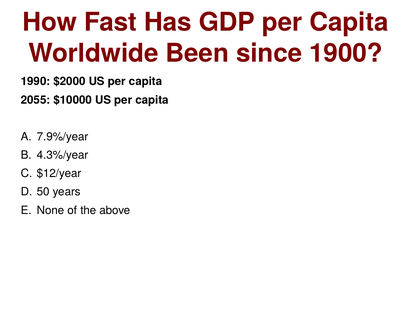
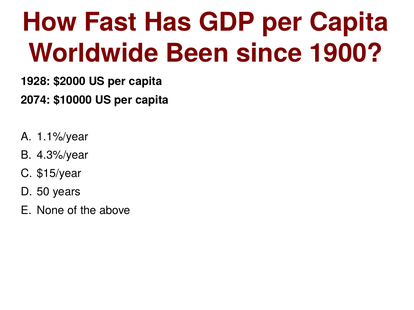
1990: 1990 -> 1928
2055: 2055 -> 2074
7.9%/year: 7.9%/year -> 1.1%/year
$12/year: $12/year -> $15/year
